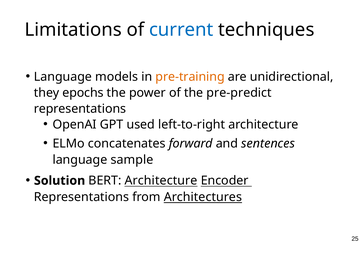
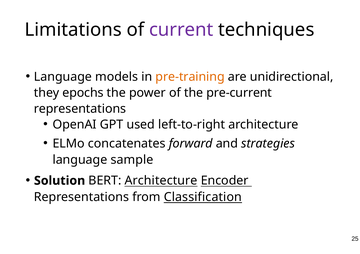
current colour: blue -> purple
pre-predict: pre-predict -> pre-current
sentences: sentences -> strategies
Architectures: Architectures -> Classification
